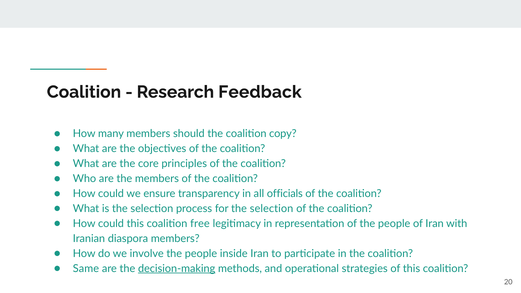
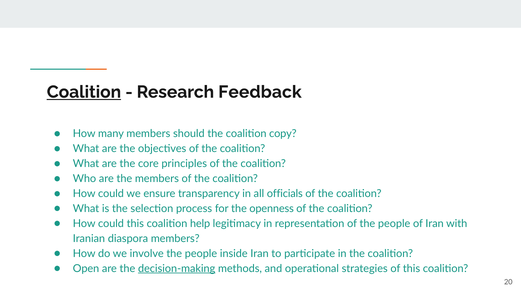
Coalition at (84, 92) underline: none -> present
for the selection: selection -> openness
free: free -> help
Same: Same -> Open
